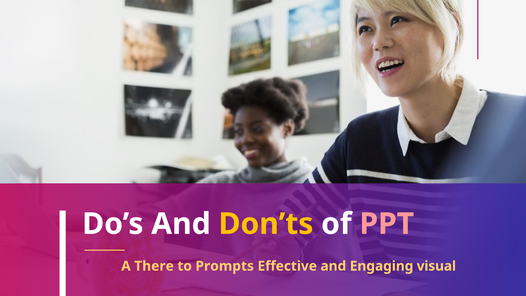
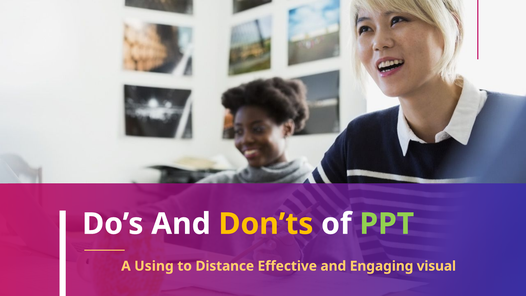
PPT colour: pink -> light green
There: There -> Using
Prompts: Prompts -> Distance
